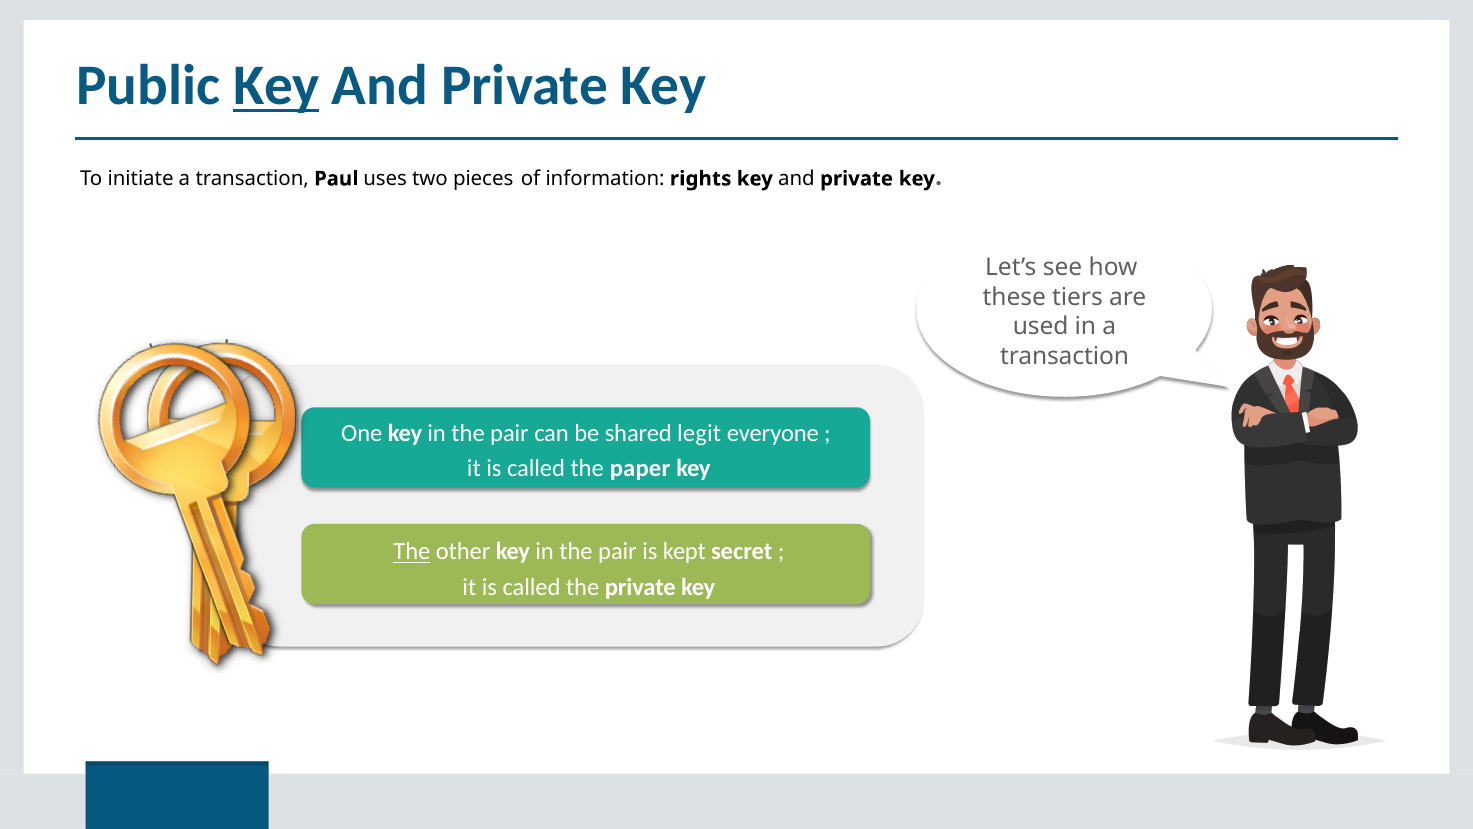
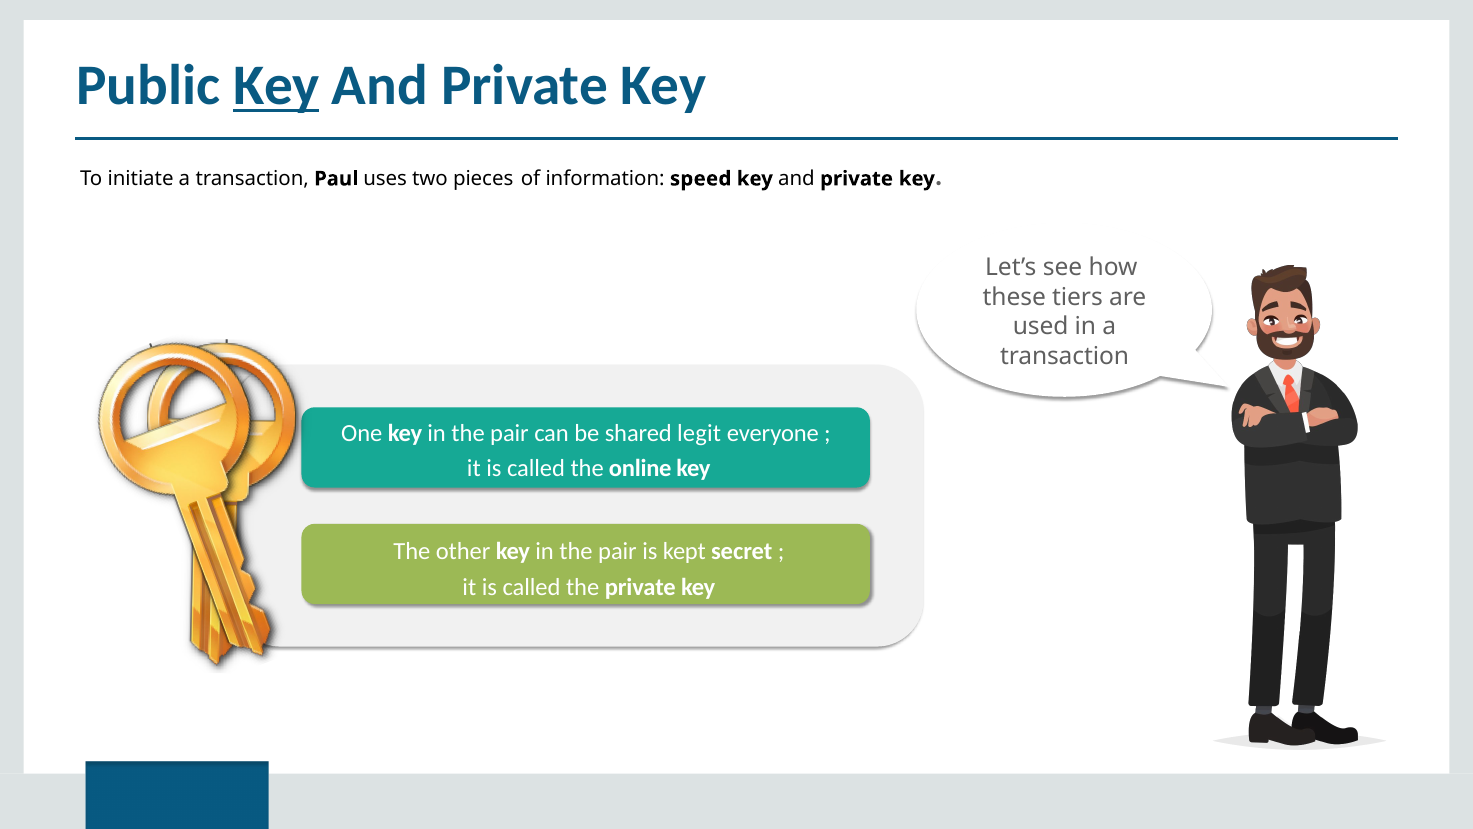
rights: rights -> speed
paper: paper -> online
The at (412, 551) underline: present -> none
